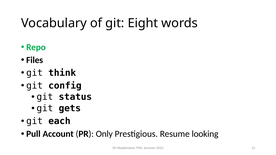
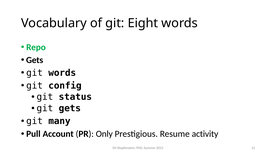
Files at (35, 60): Files -> Gets
git think: think -> words
each: each -> many
looking: looking -> activity
